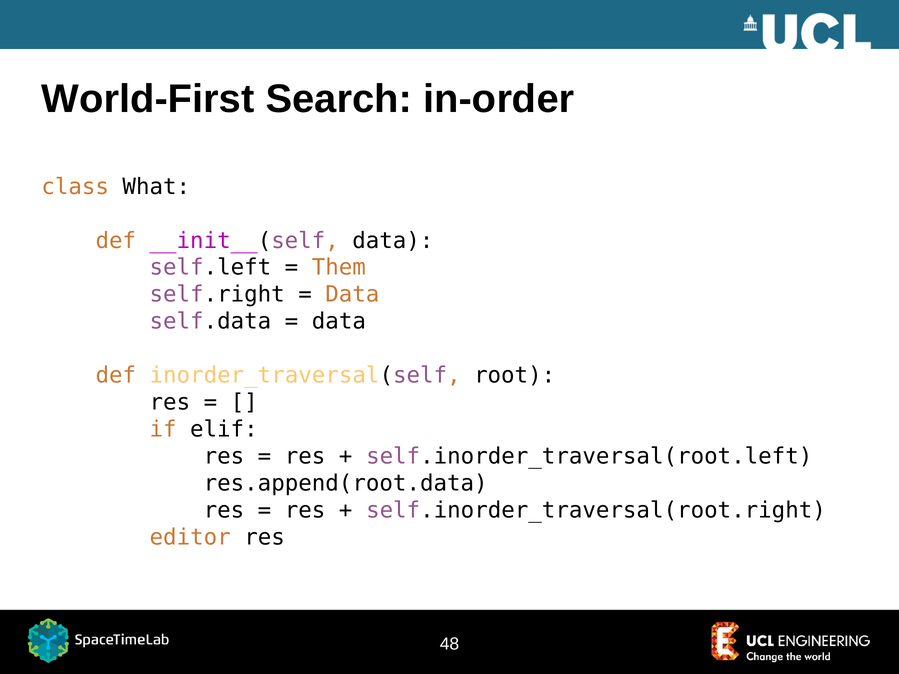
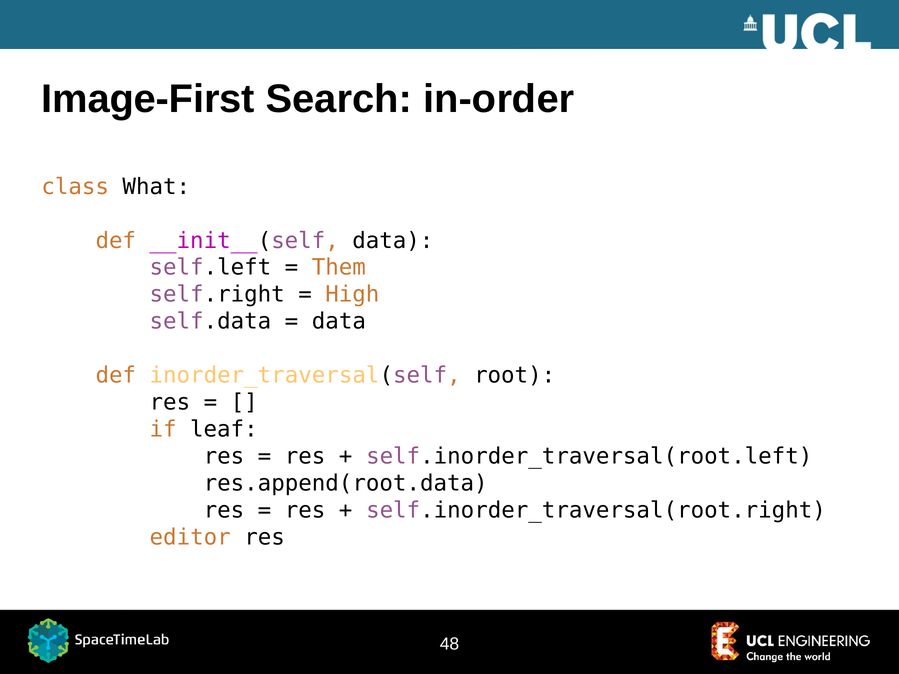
World-First: World-First -> Image-First
Data at (352, 295): Data -> High
elif: elif -> leaf
